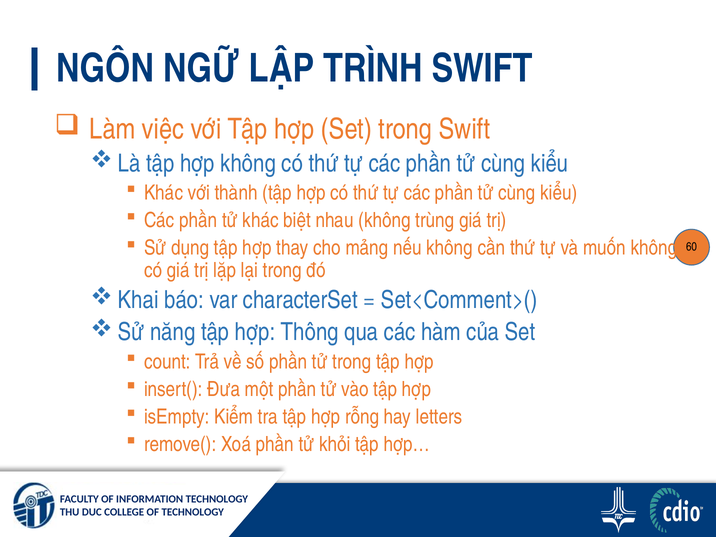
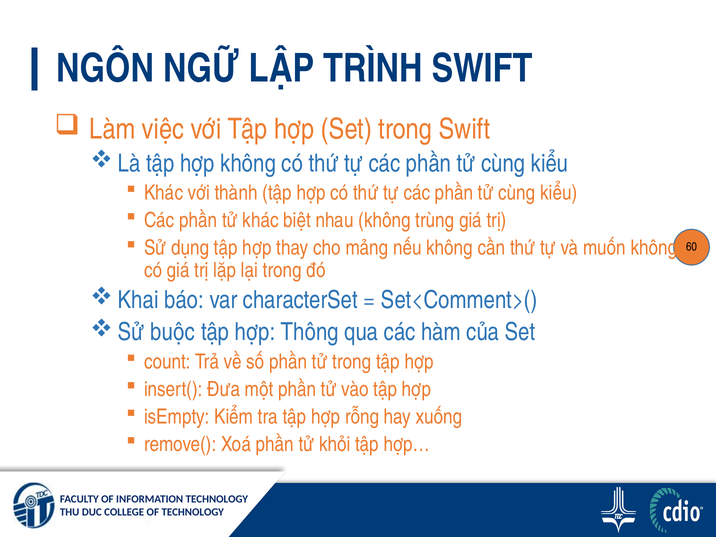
năng: năng -> buộc
letters: letters -> xuống
